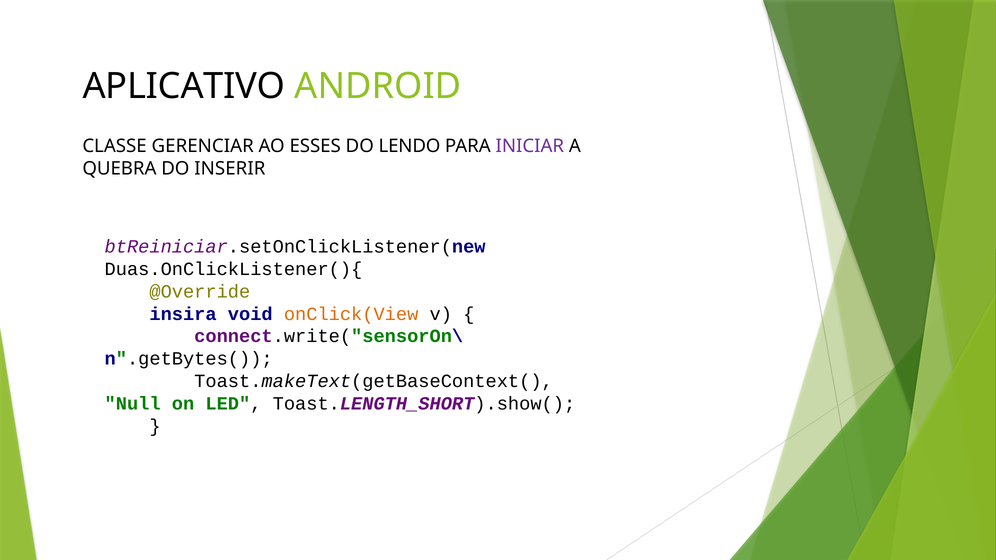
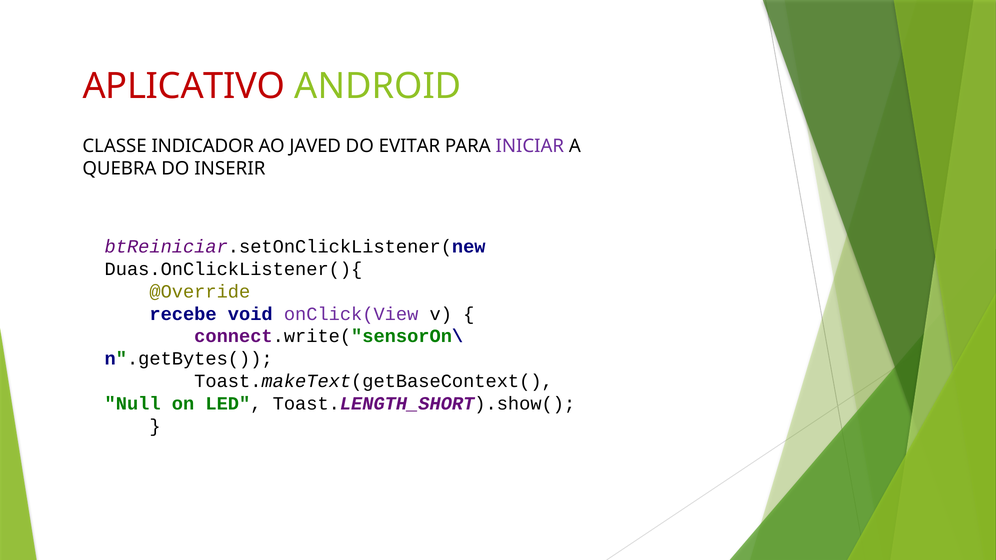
APLICATIVO colour: black -> red
GERENCIAR: GERENCIAR -> INDICADOR
ESSES: ESSES -> JAVED
LENDO: LENDO -> EVITAR
insira: insira -> recebe
onClick(View colour: orange -> purple
